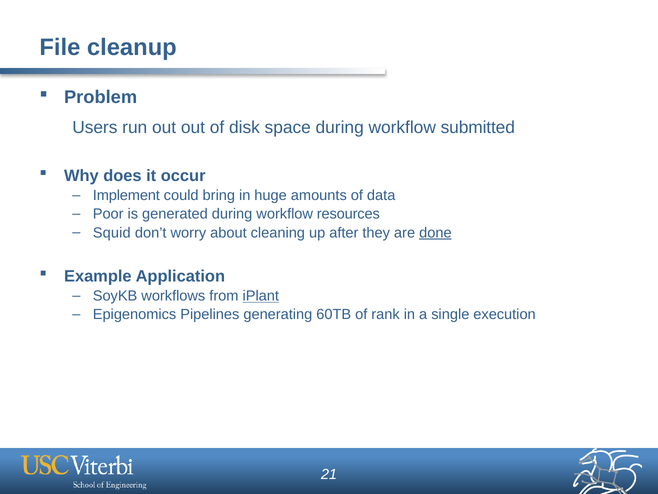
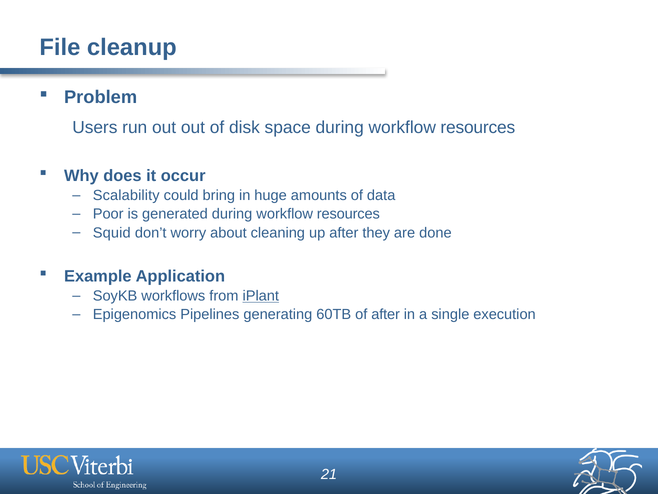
space during workflow submitted: submitted -> resources
Implement: Implement -> Scalability
done underline: present -> none
of rank: rank -> after
